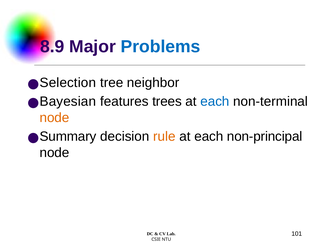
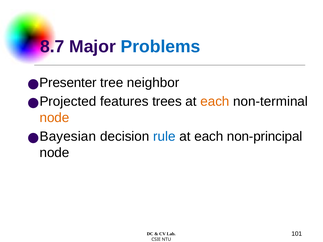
8.9: 8.9 -> 8.7
Selection: Selection -> Presenter
Bayesian: Bayesian -> Projected
each at (215, 102) colour: blue -> orange
Summary: Summary -> Bayesian
rule colour: orange -> blue
